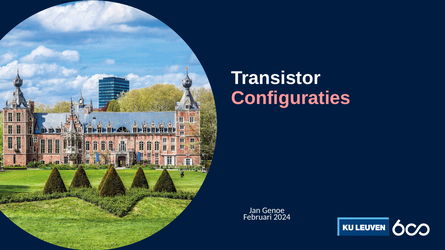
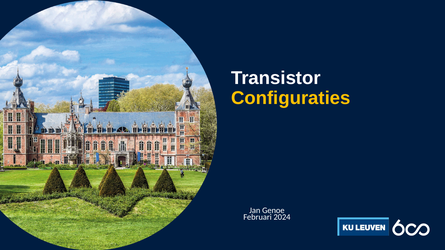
Configuraties colour: pink -> yellow
